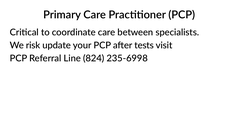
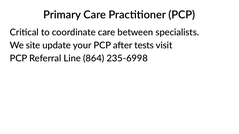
risk: risk -> site
824: 824 -> 864
